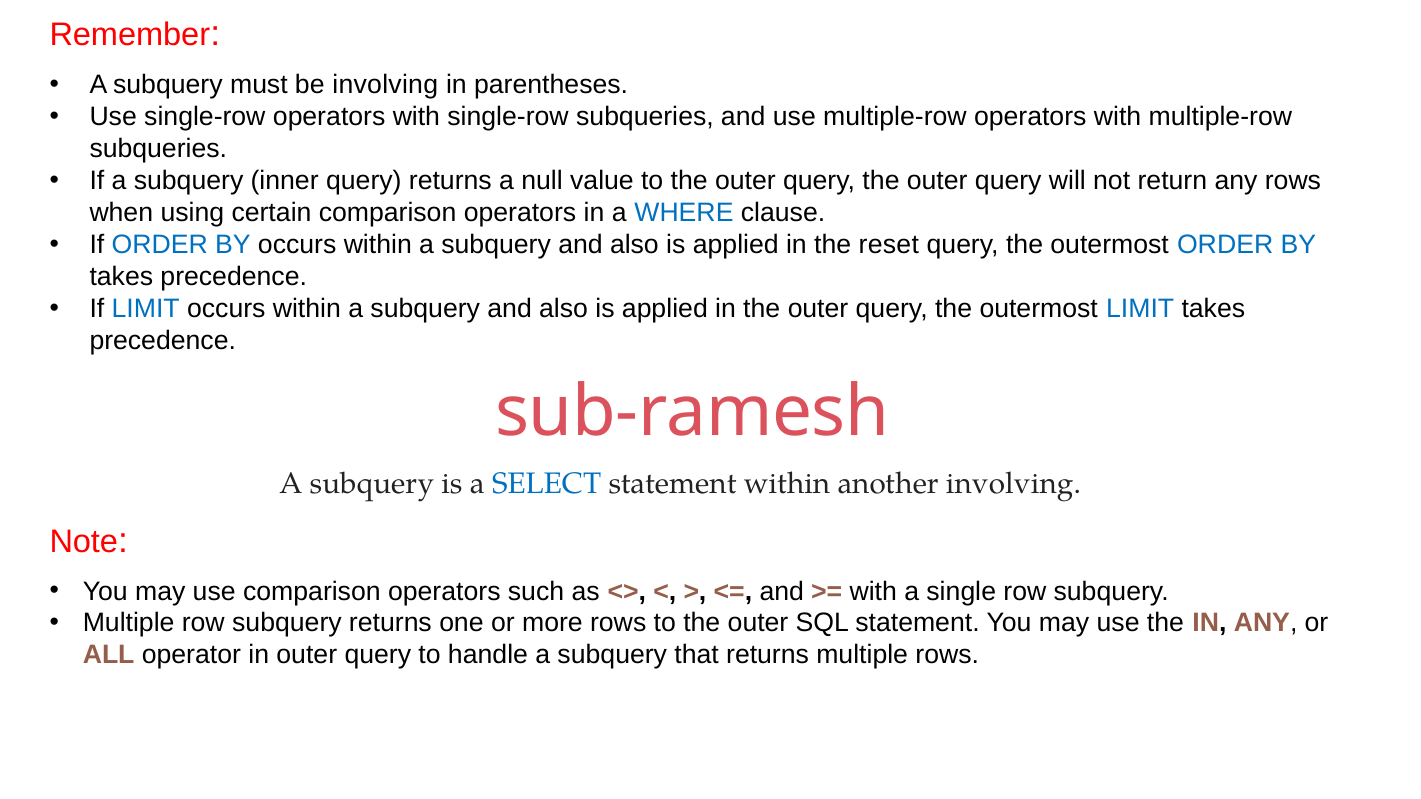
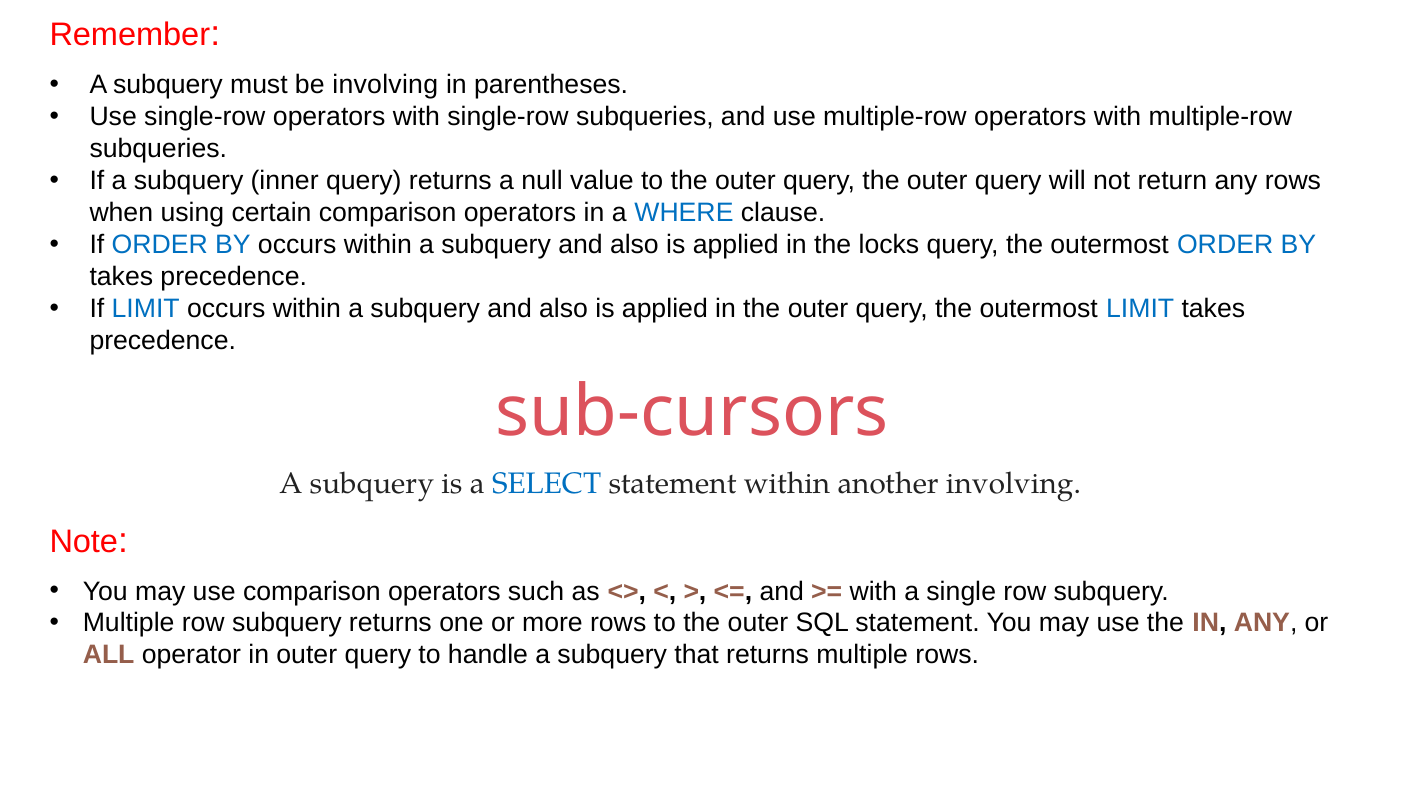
reset: reset -> locks
sub-ramesh: sub-ramesh -> sub-cursors
